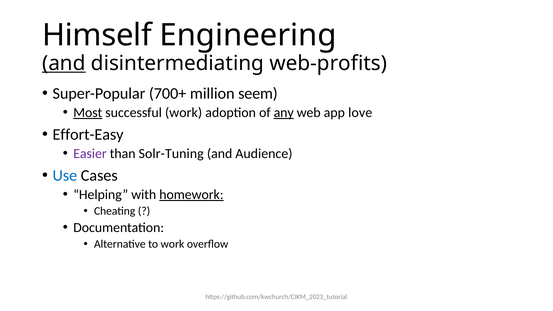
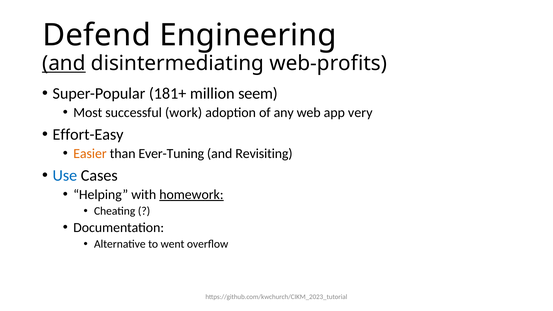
Himself: Himself -> Defend
700+: 700+ -> 181+
Most underline: present -> none
any underline: present -> none
love: love -> very
Easier colour: purple -> orange
Solr-Tuning: Solr-Tuning -> Ever-Tuning
Audience: Audience -> Revisiting
to work: work -> went
